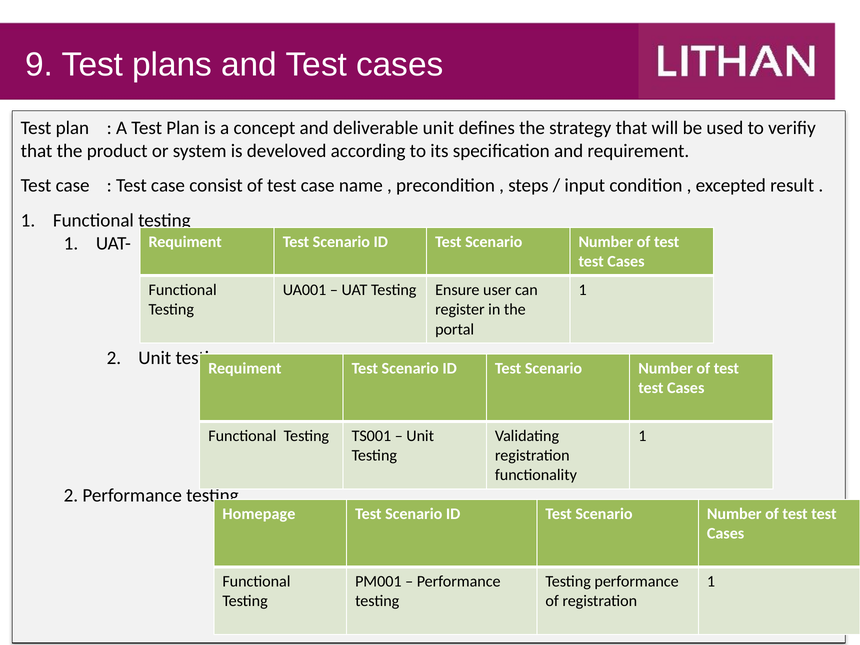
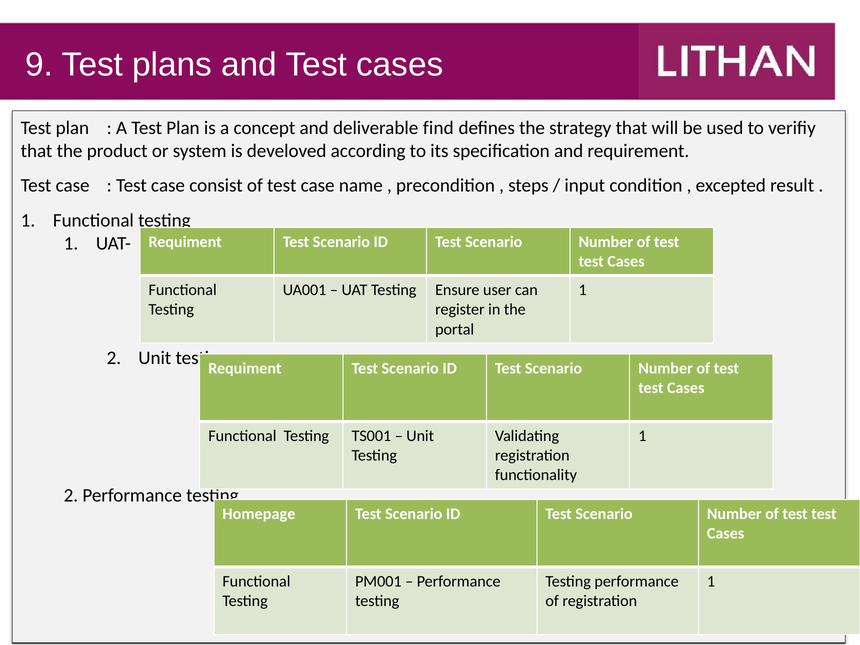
deliverable unit: unit -> find
